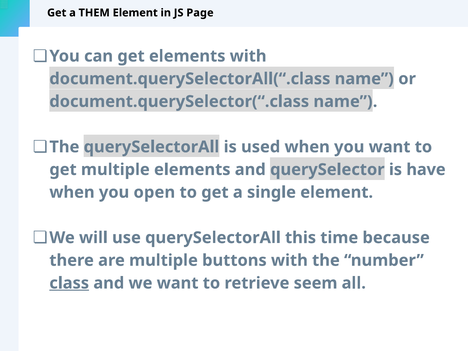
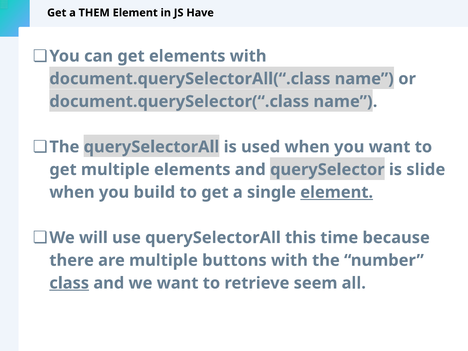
Page: Page -> Have
have: have -> slide
open: open -> build
element at (337, 192) underline: none -> present
